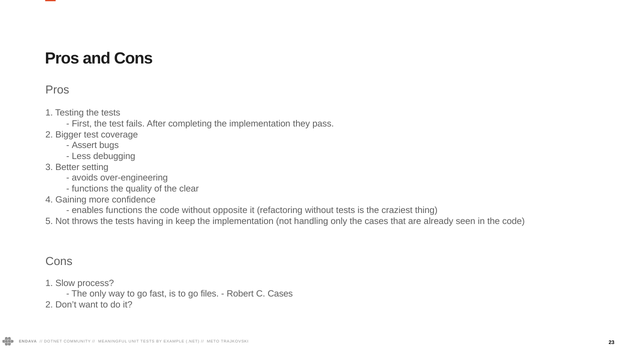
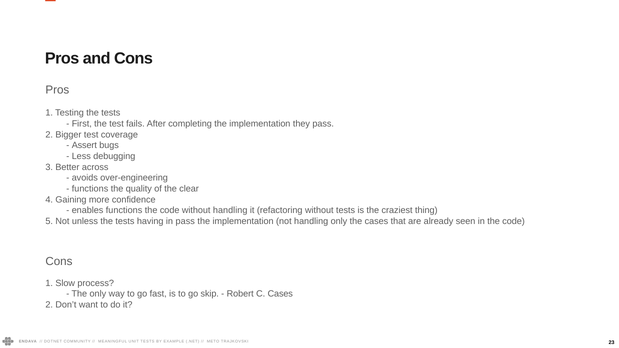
setting: setting -> across
without opposite: opposite -> handling
throws: throws -> unless
in keep: keep -> pass
files: files -> skip
